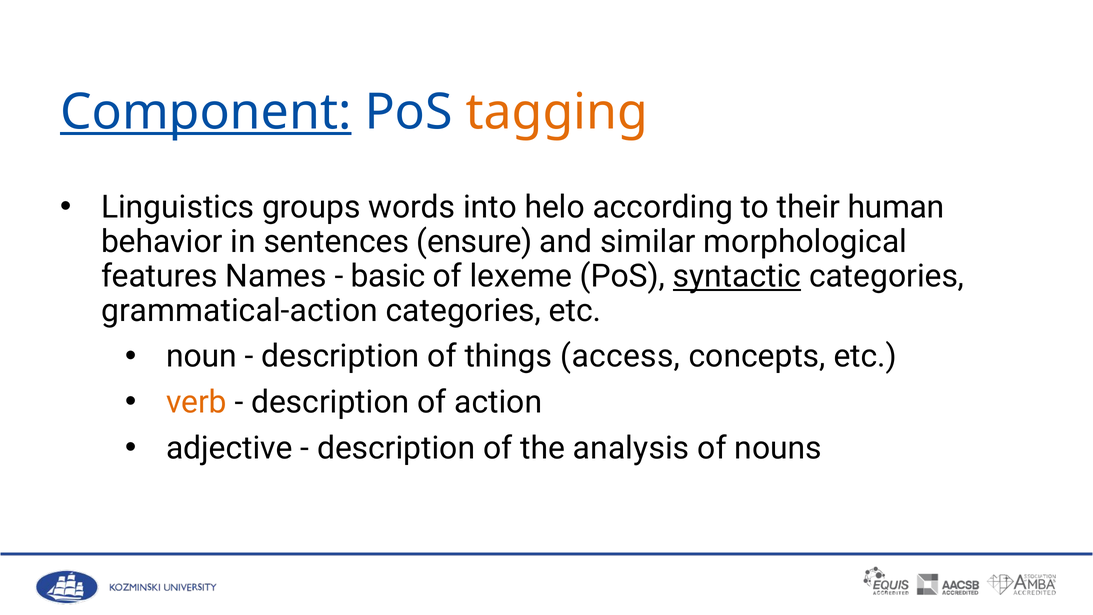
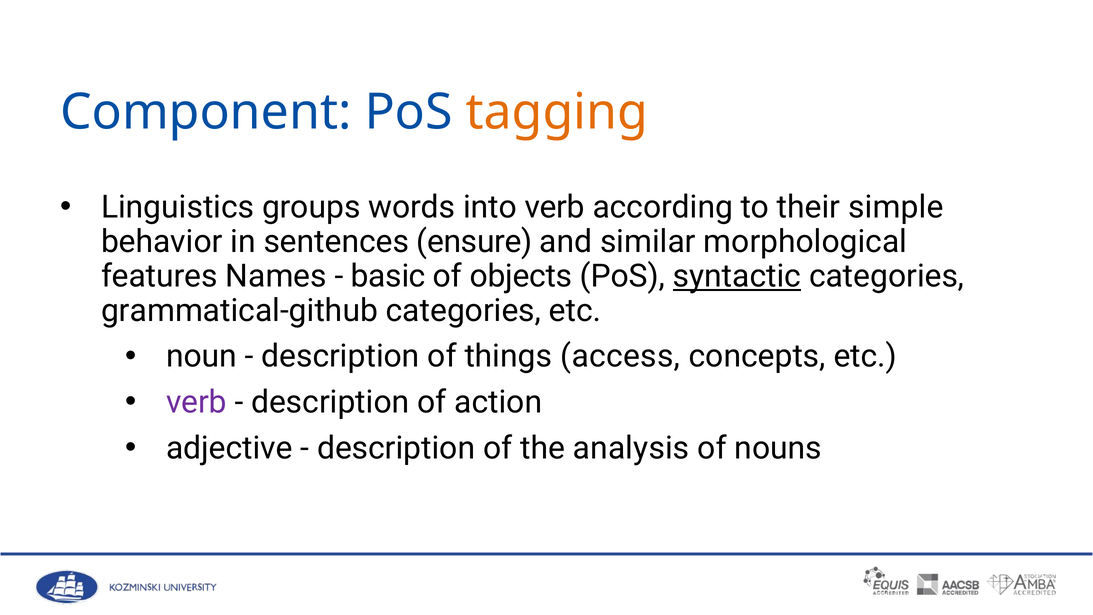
Component underline: present -> none
into helo: helo -> verb
human: human -> simple
lexeme: lexeme -> objects
grammatical-action: grammatical-action -> grammatical-github
verb at (196, 402) colour: orange -> purple
